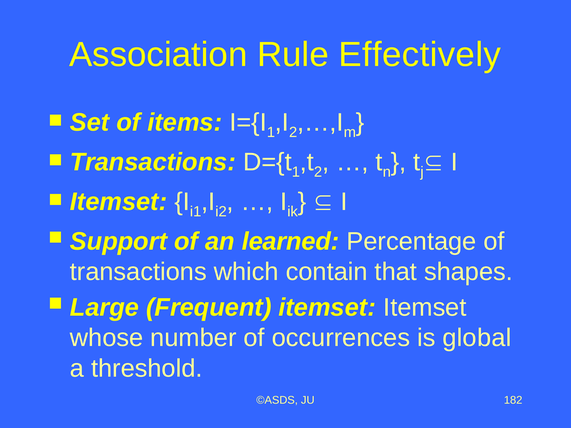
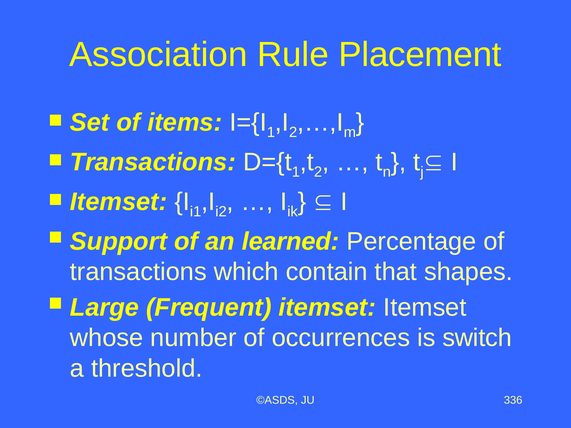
Effectively: Effectively -> Placement
global: global -> switch
182: 182 -> 336
